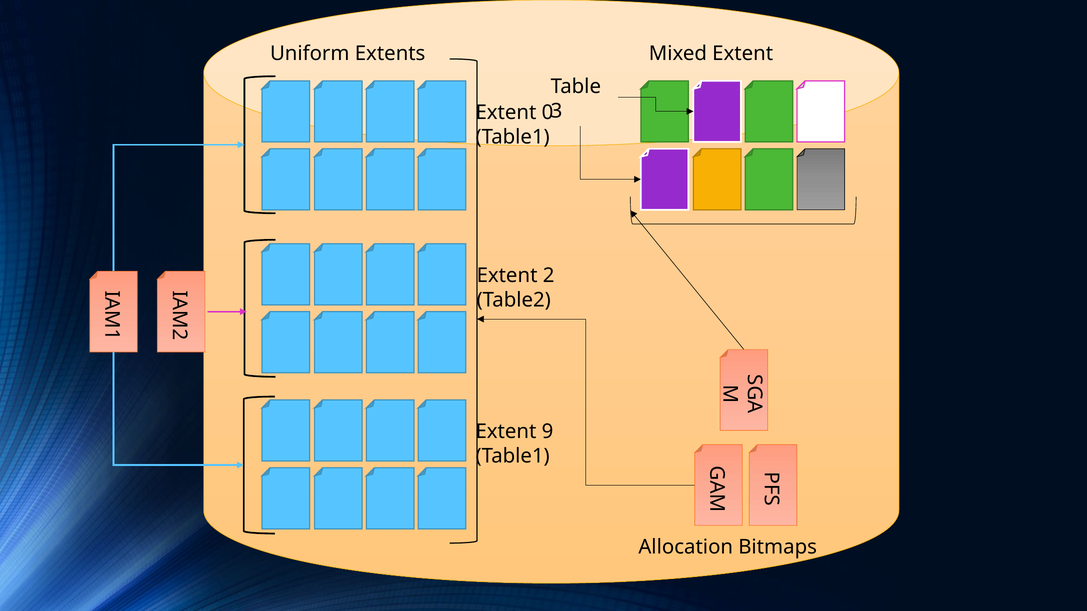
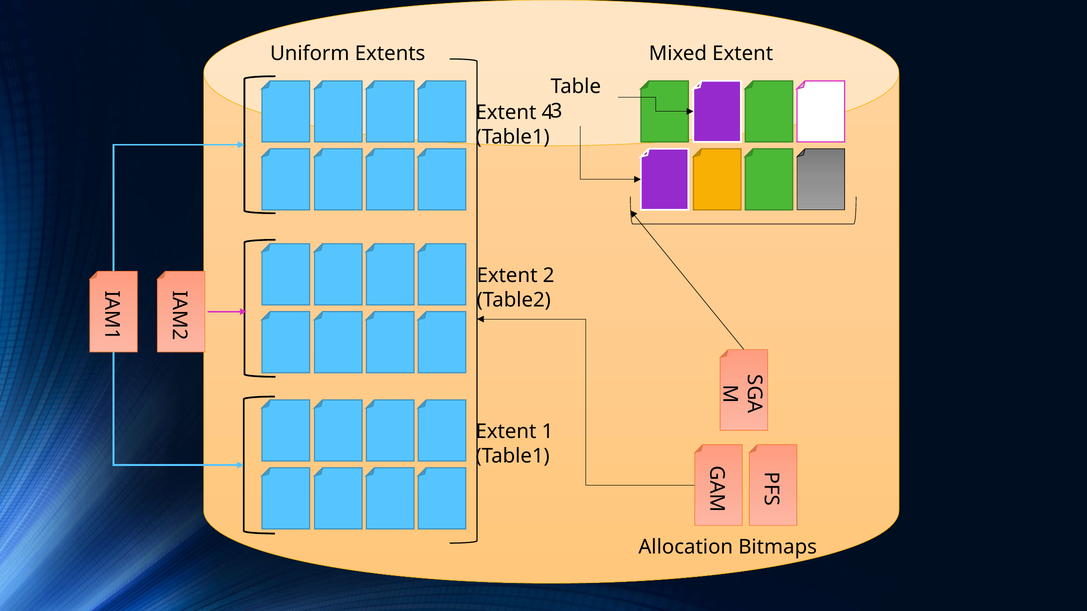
0: 0 -> 4
Extent 9: 9 -> 1
